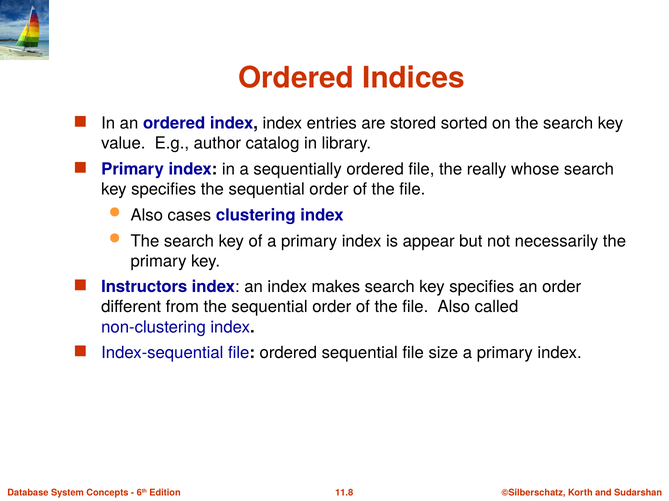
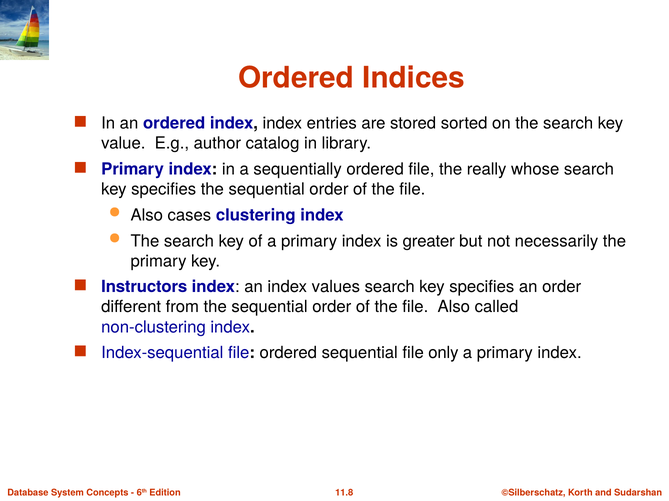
appear: appear -> greater
makes: makes -> values
size: size -> only
